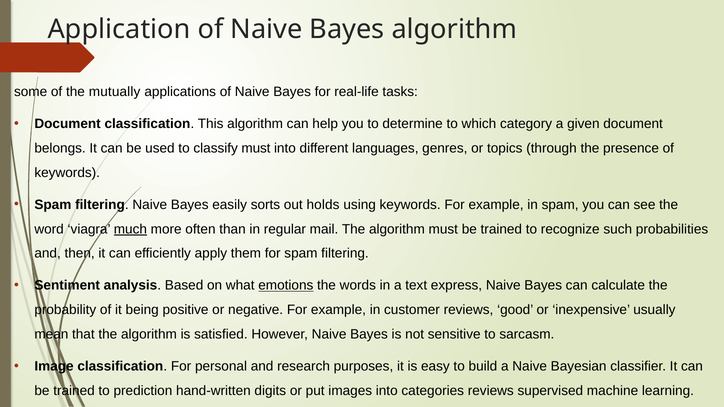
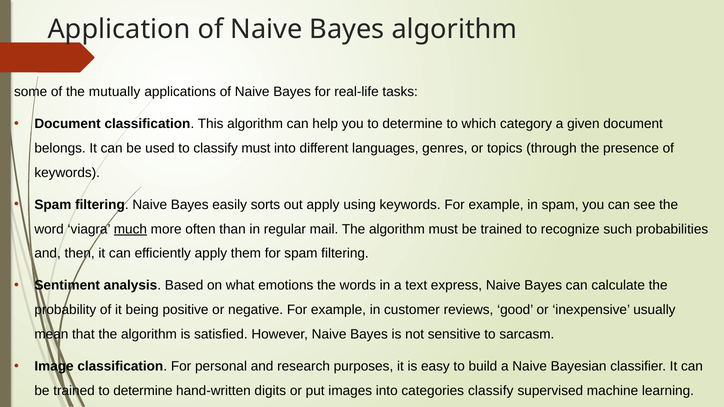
out holds: holds -> apply
emotions underline: present -> none
trained to prediction: prediction -> determine
categories reviews: reviews -> classify
